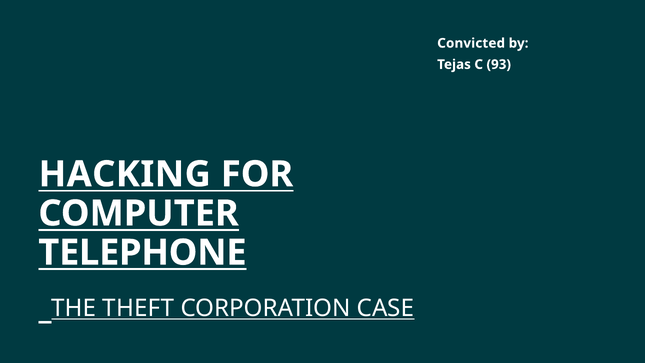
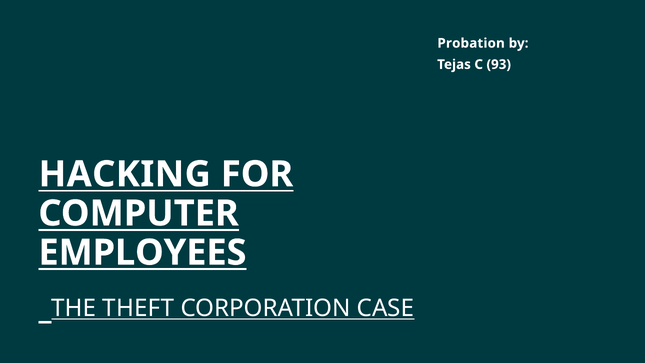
Convicted: Convicted -> Probation
TELEPHONE: TELEPHONE -> EMPLOYEES
